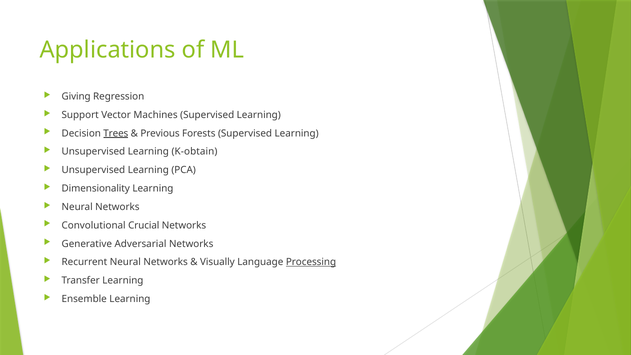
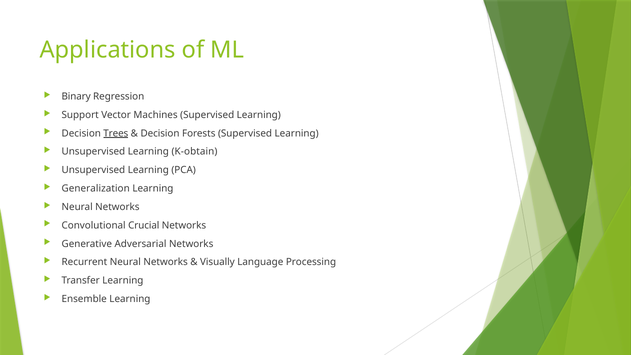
Giving: Giving -> Binary
Previous at (160, 133): Previous -> Decision
Dimensionality: Dimensionality -> Generalization
Processing underline: present -> none
